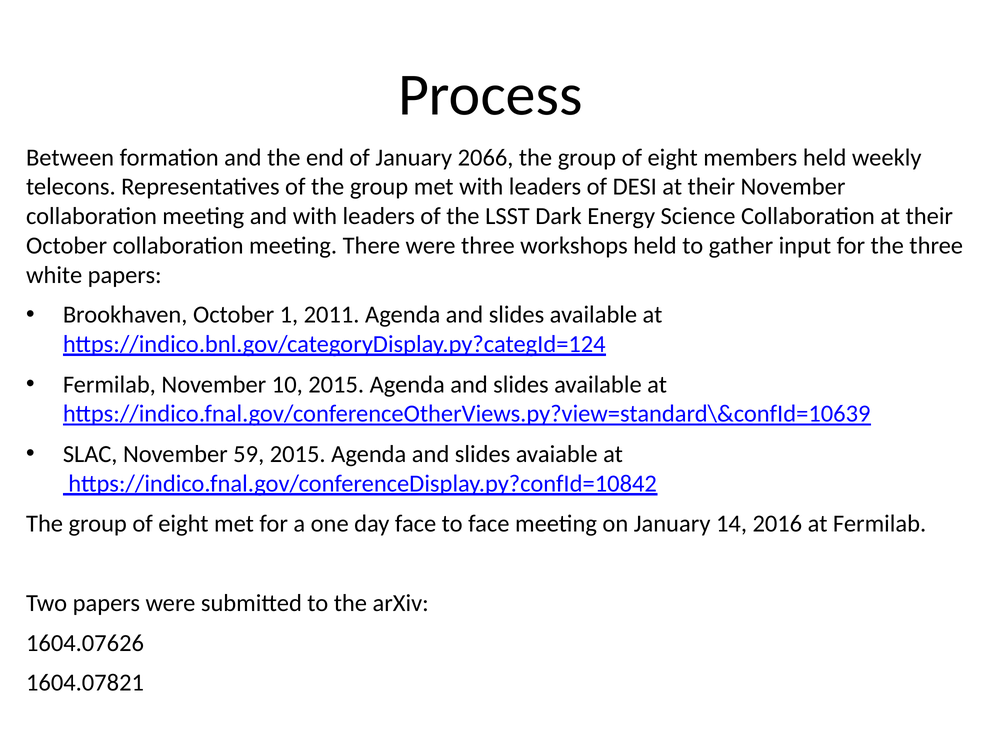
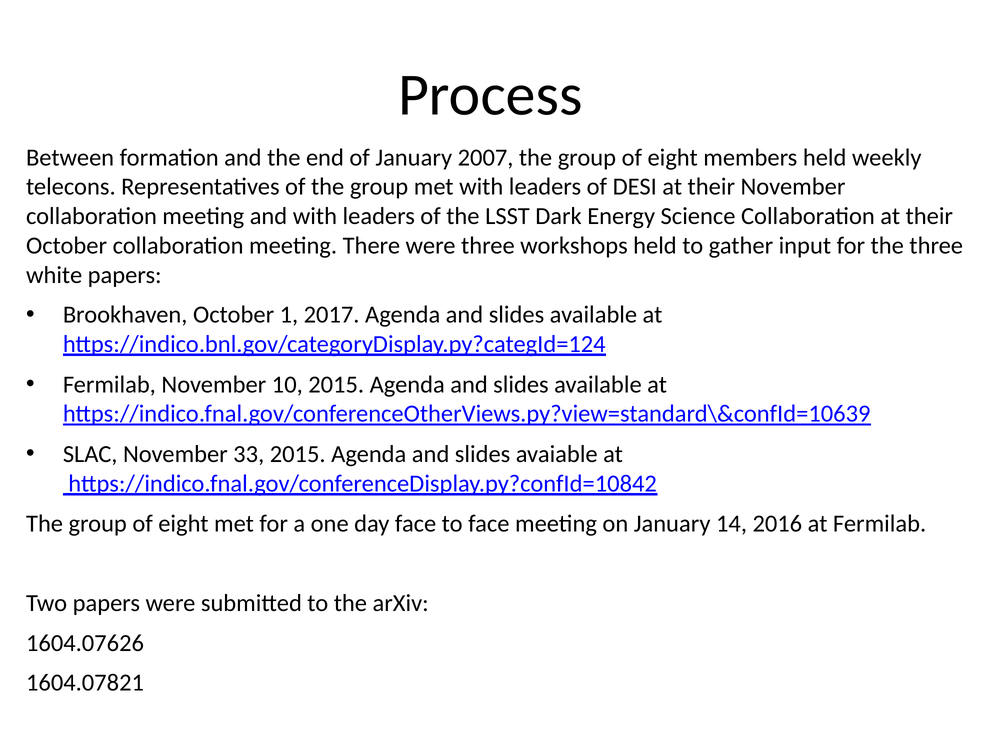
2066: 2066 -> 2007
2011: 2011 -> 2017
59: 59 -> 33
